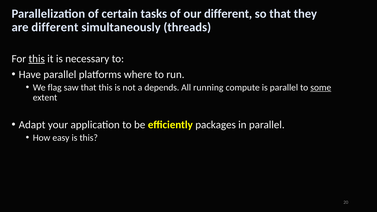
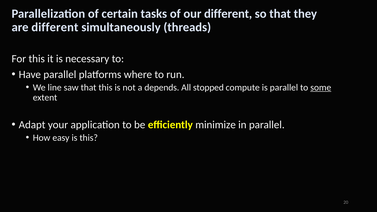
this at (37, 59) underline: present -> none
flag: flag -> line
running: running -> stopped
packages: packages -> minimize
